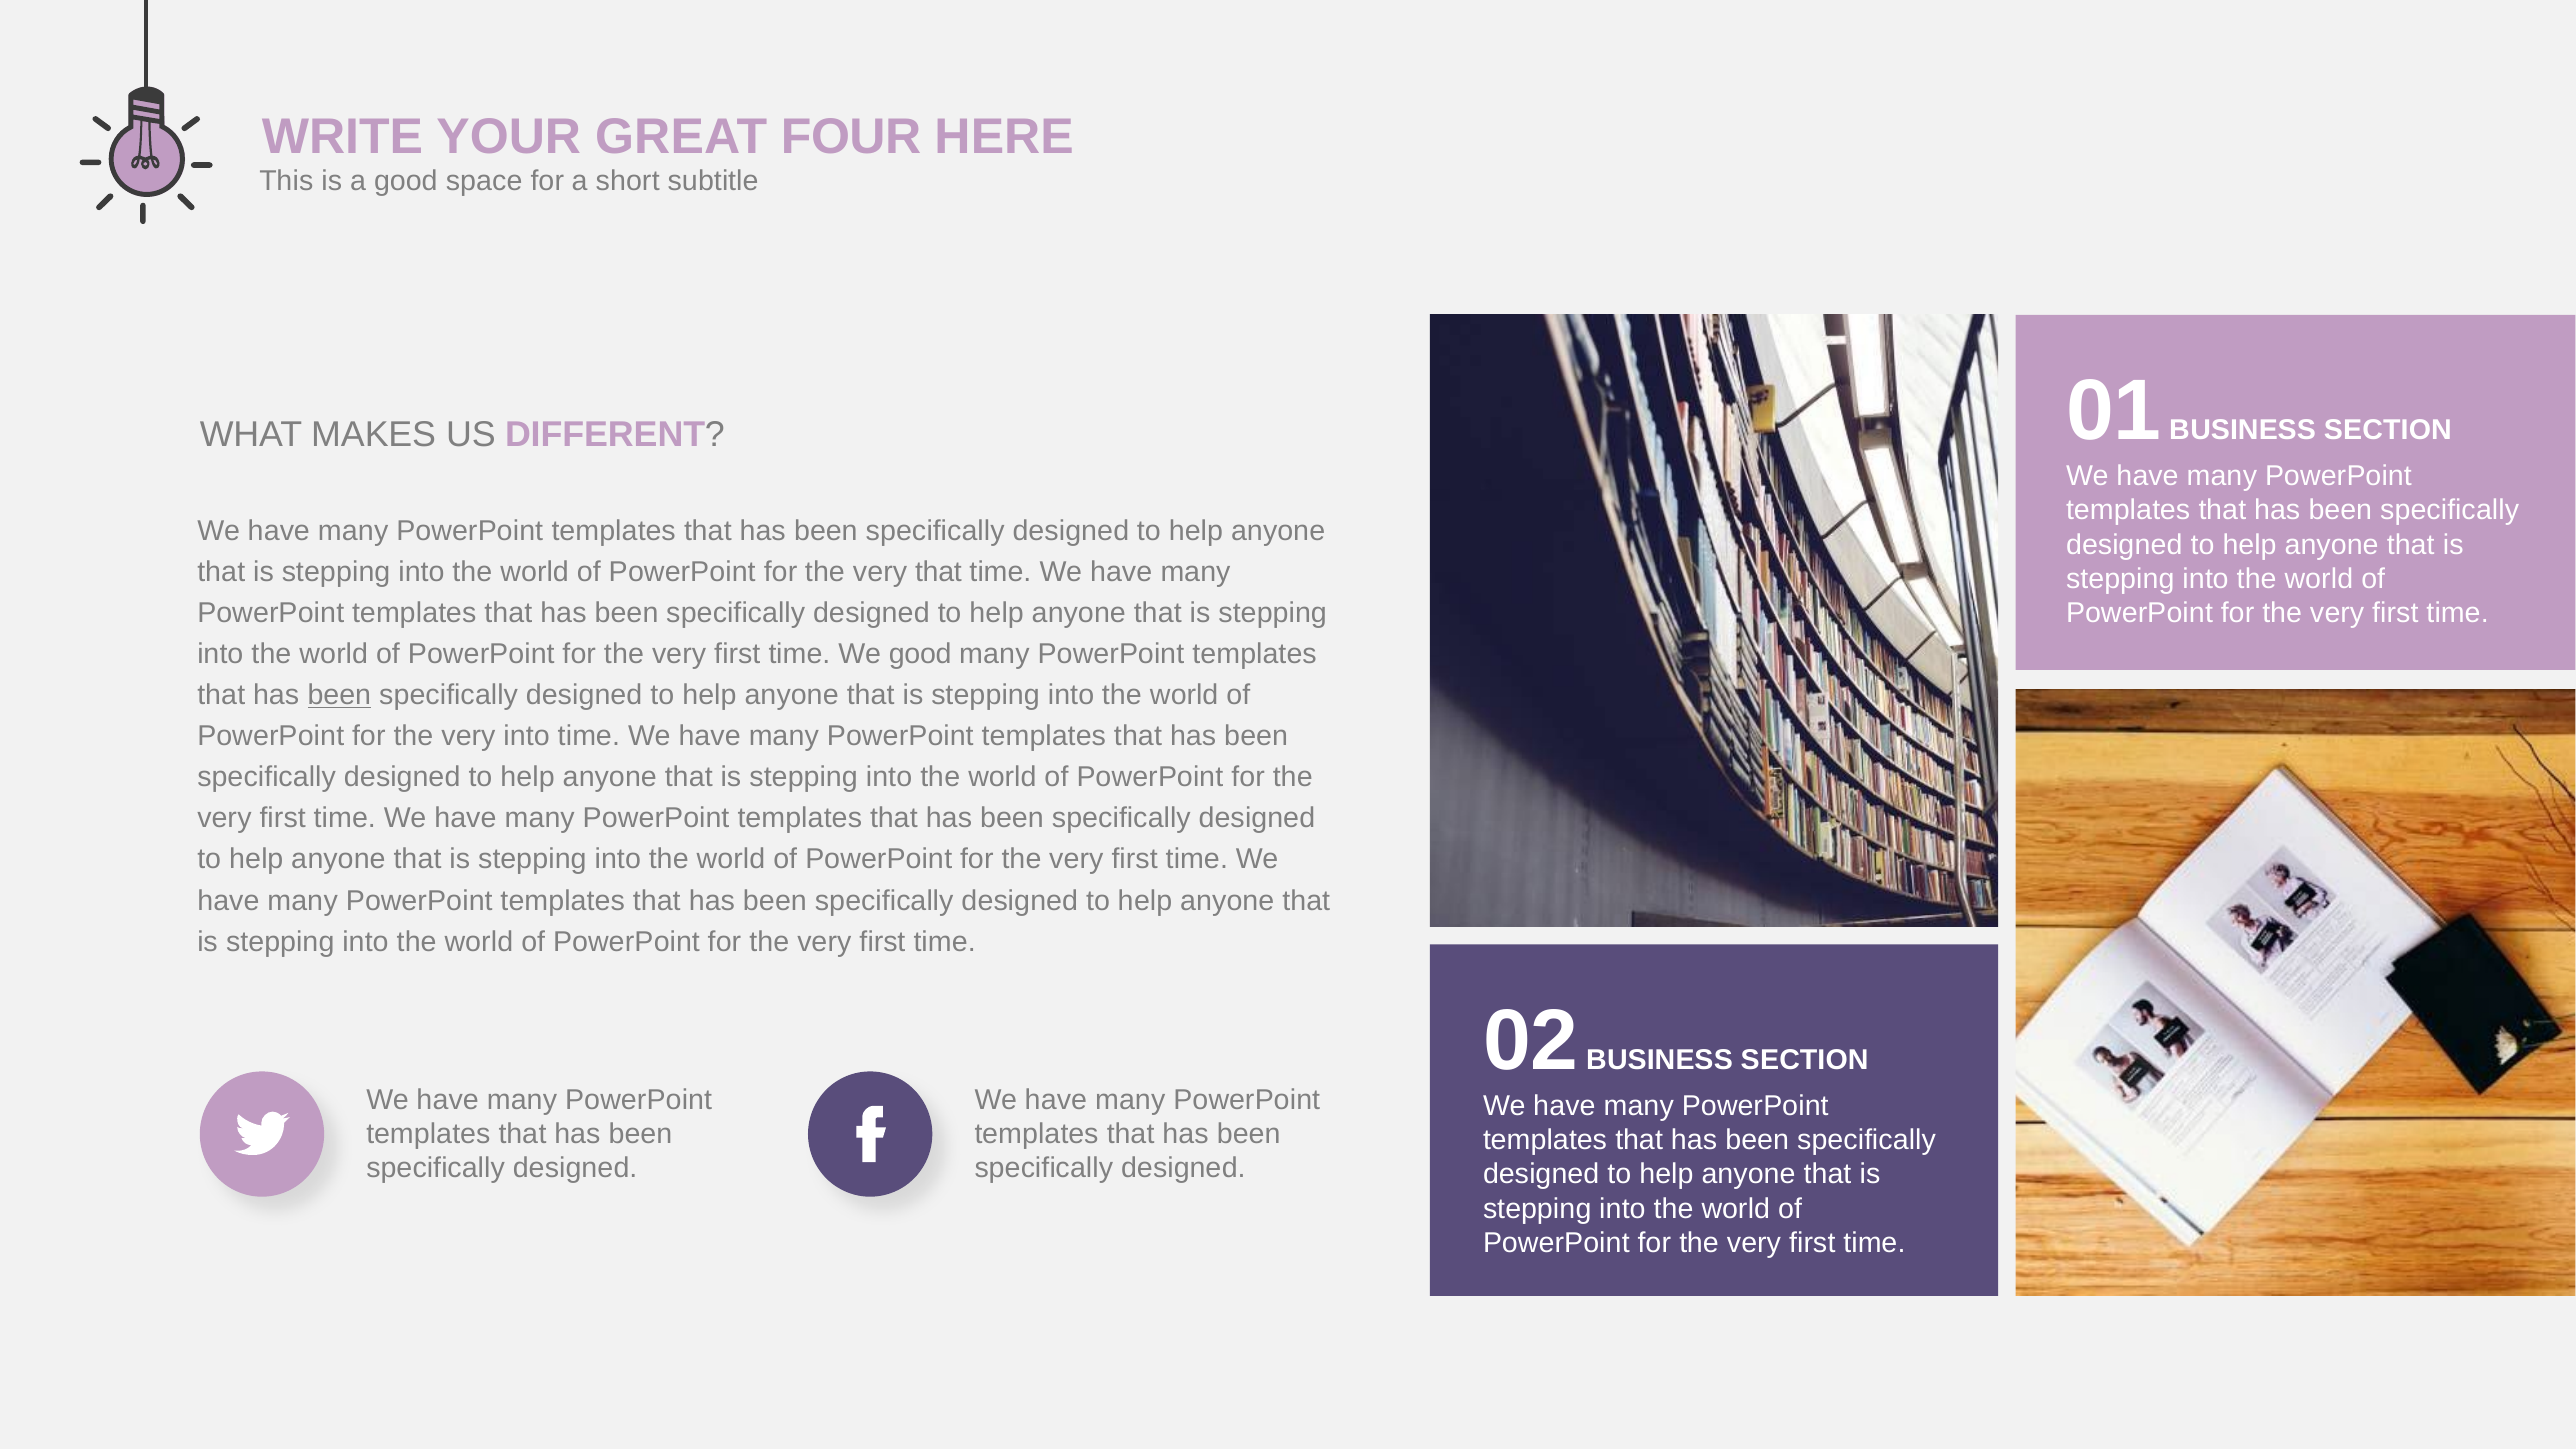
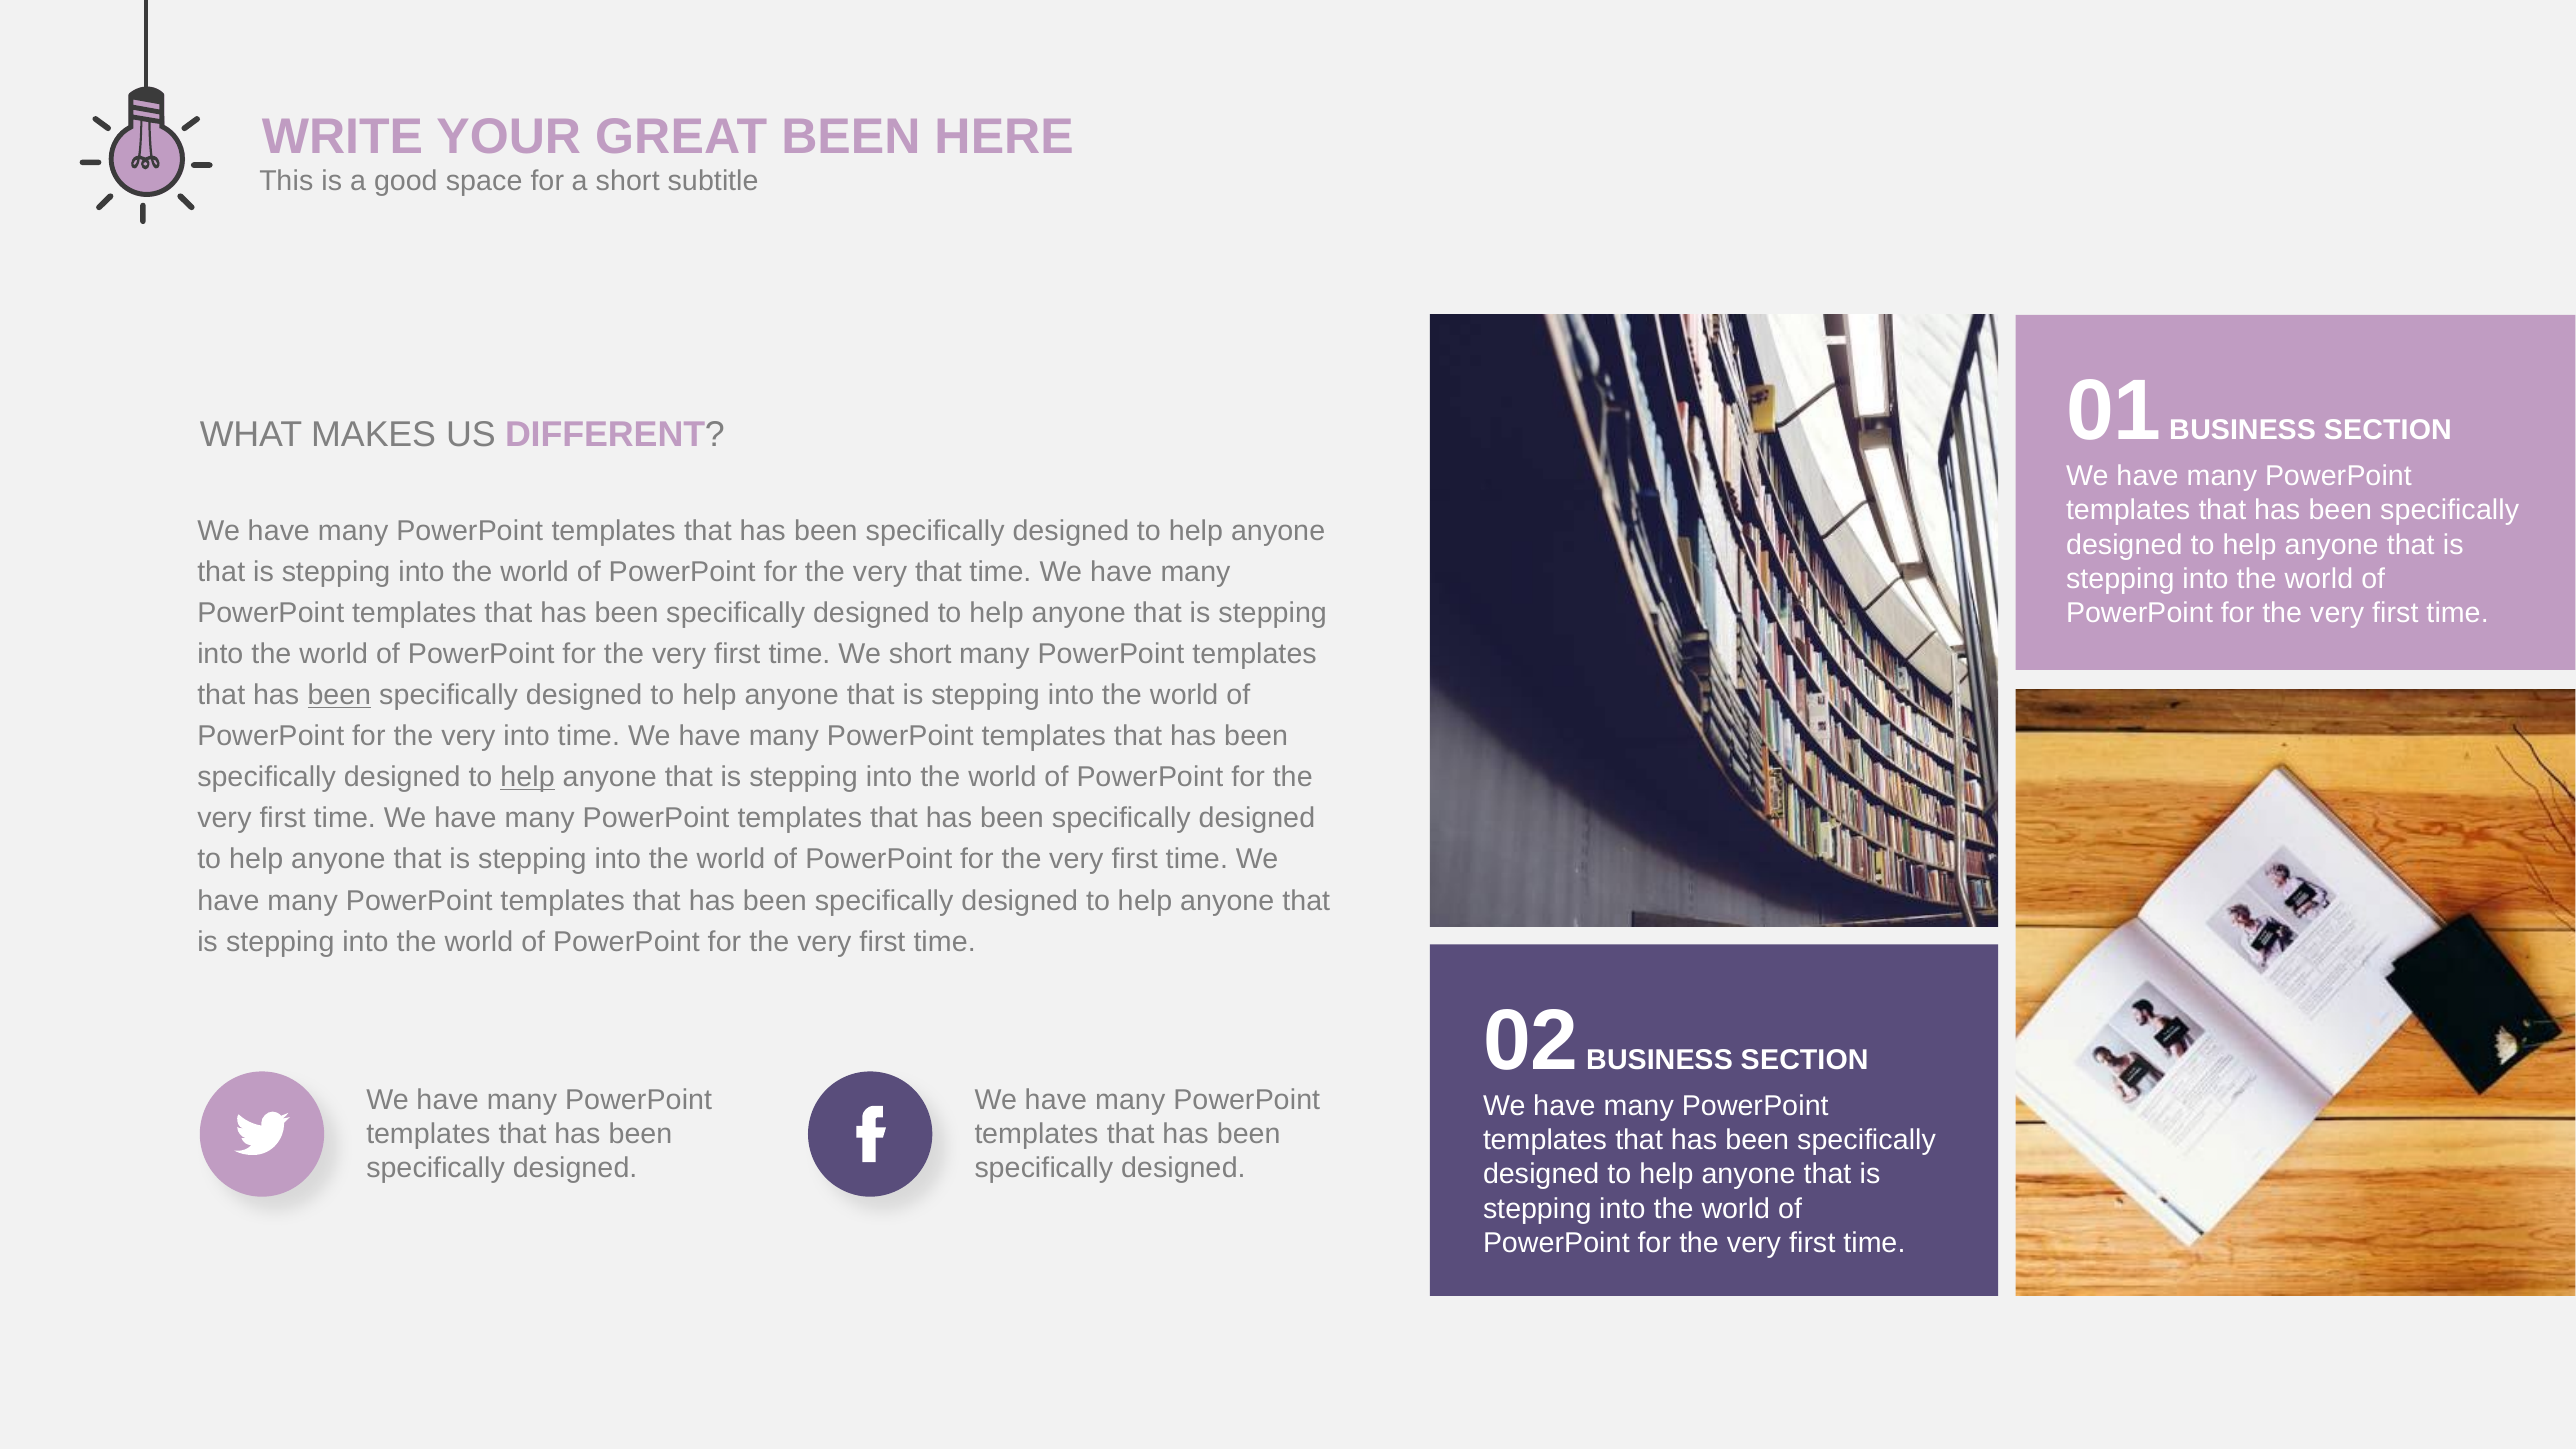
GREAT FOUR: FOUR -> BEEN
We good: good -> short
help at (528, 777) underline: none -> present
